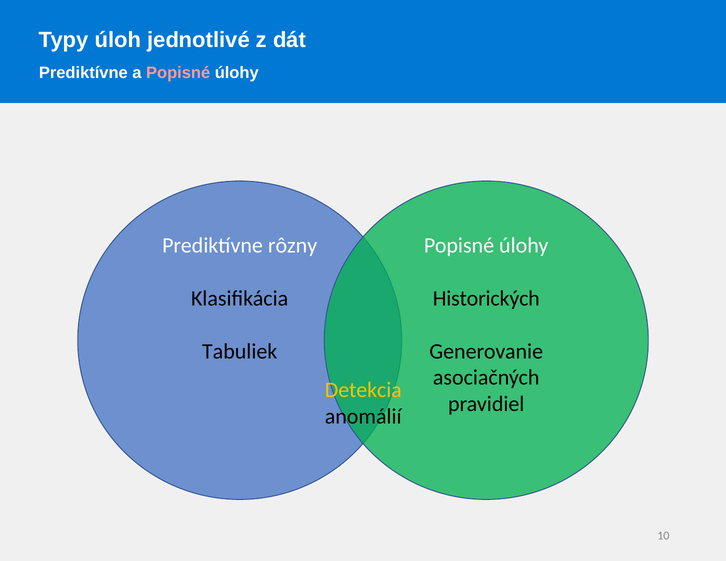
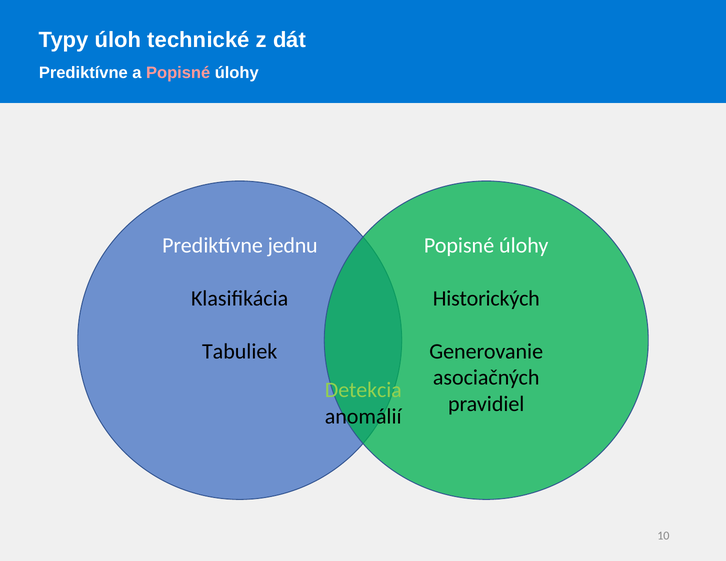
jednotlivé: jednotlivé -> technické
rôzny: rôzny -> jednu
Detekcia colour: yellow -> light green
